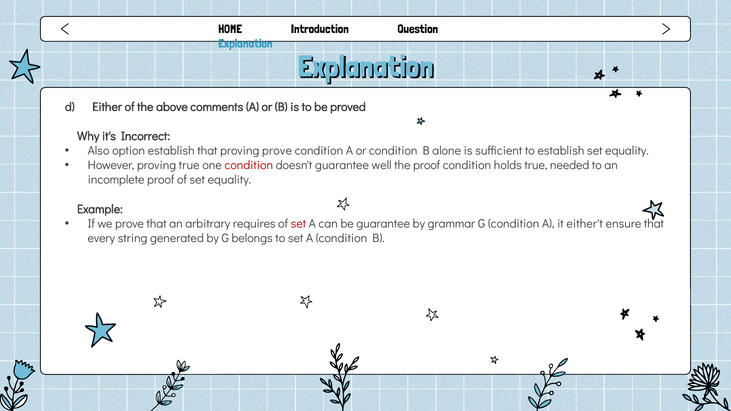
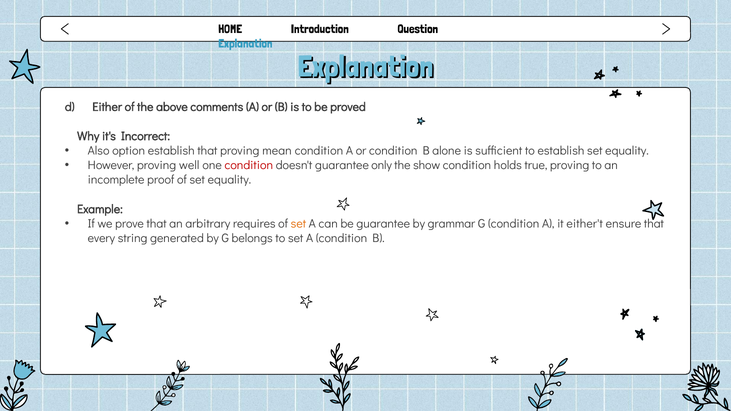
proving prove: prove -> mean
proving true: true -> well
well: well -> only
the proof: proof -> show
true needed: needed -> proving
set at (298, 224) colour: red -> orange
